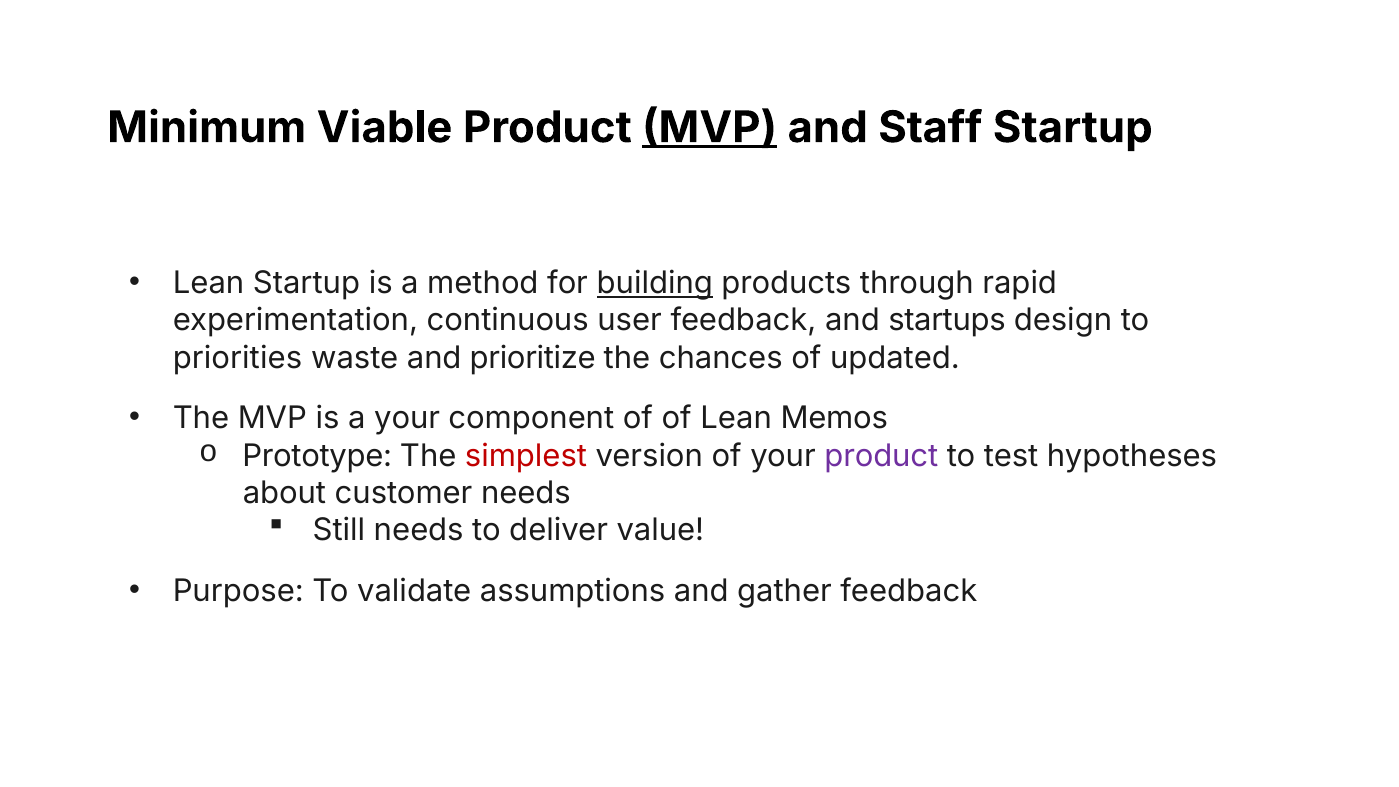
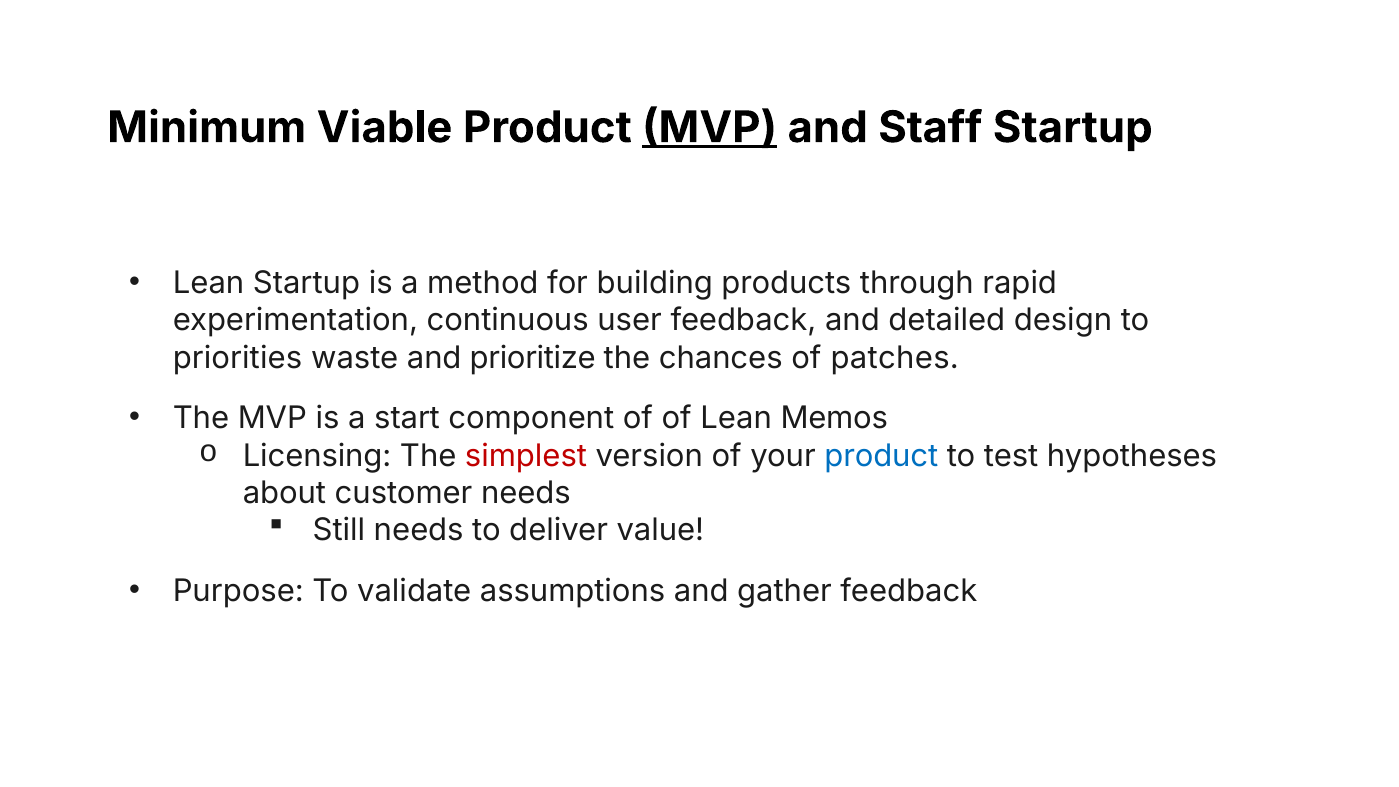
building underline: present -> none
startups: startups -> detailed
updated: updated -> patches
a your: your -> start
Prototype: Prototype -> Licensing
product at (881, 456) colour: purple -> blue
